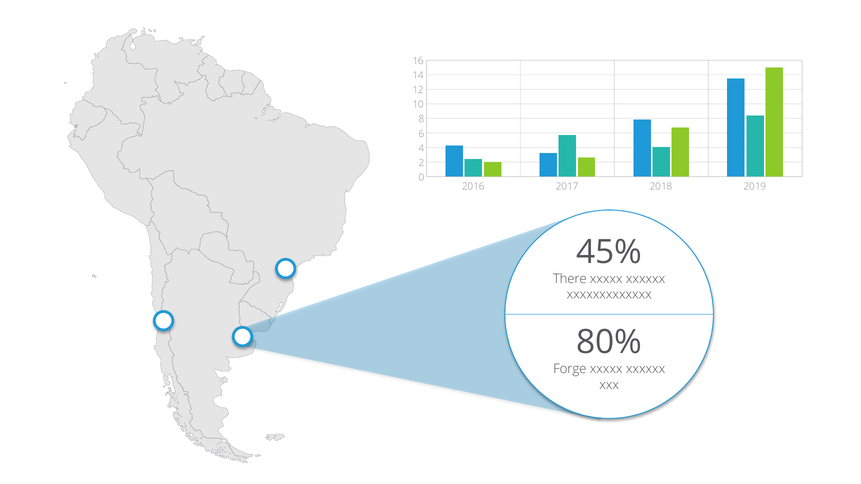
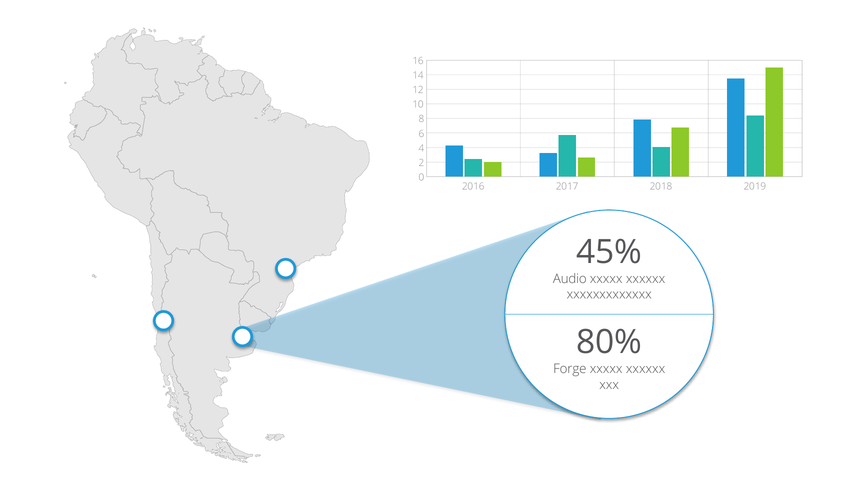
There: There -> Audio
